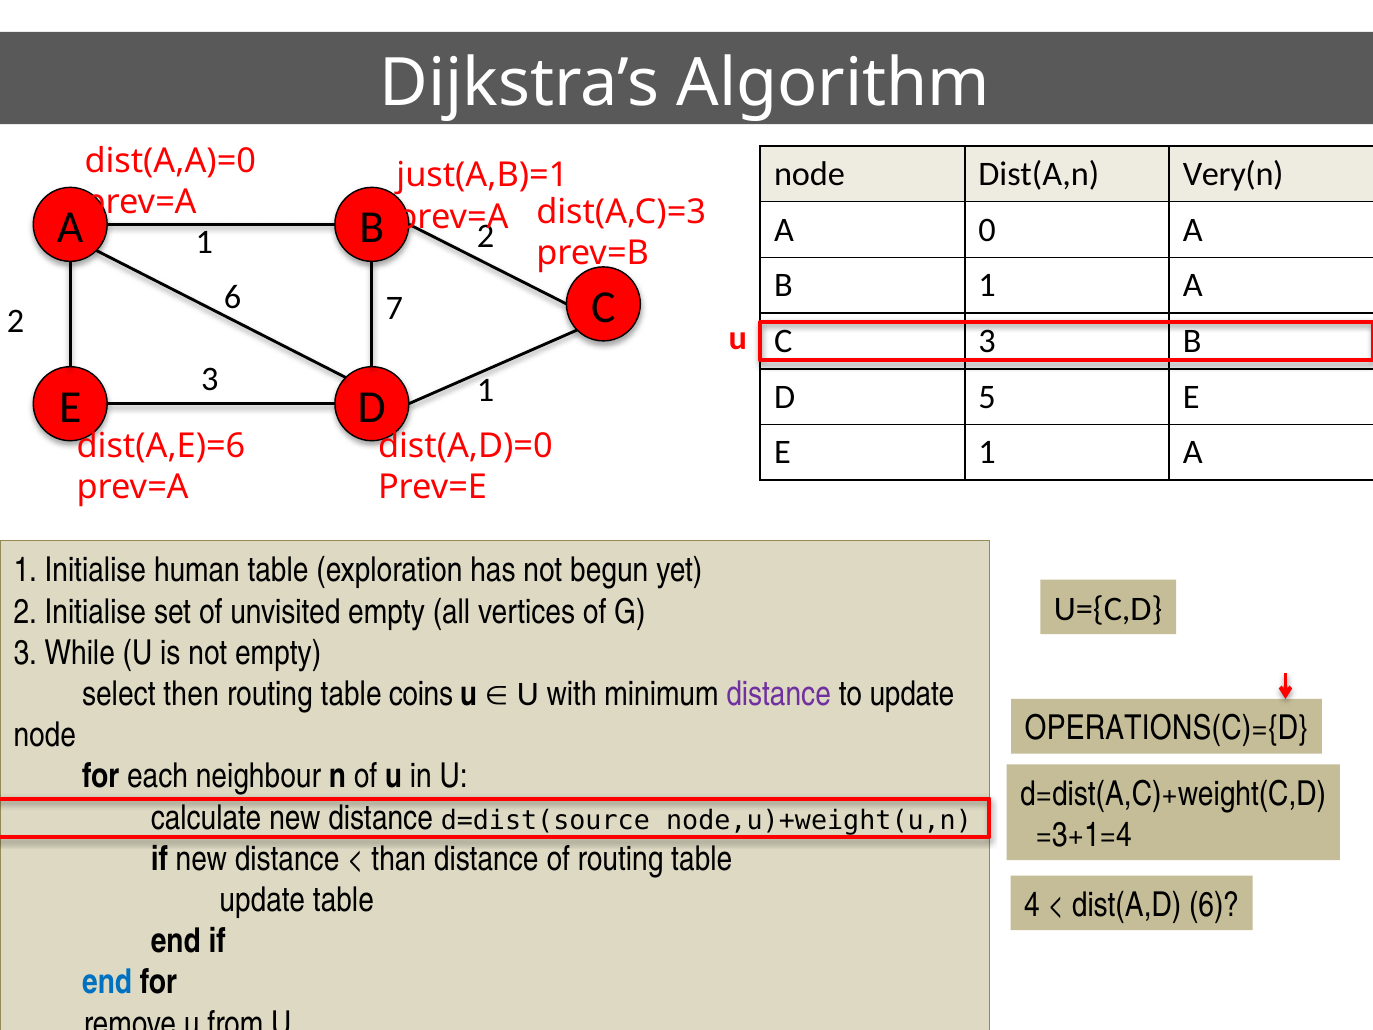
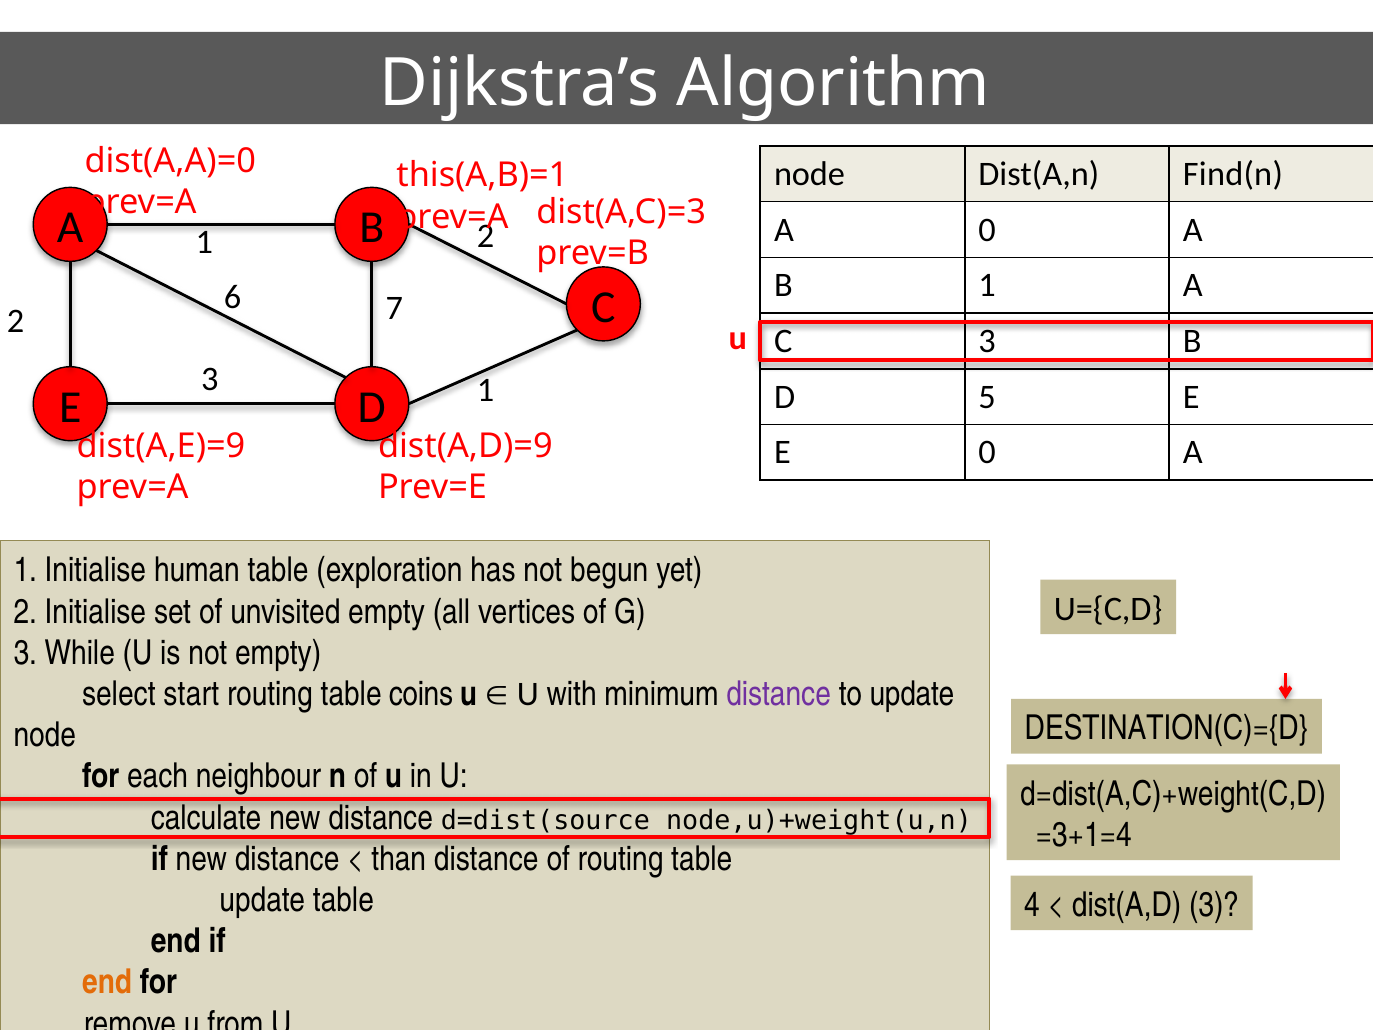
Very(n: Very(n -> Find(n
just(A,B)=1: just(A,B)=1 -> this(A,B)=1
dist(A,D)=0: dist(A,D)=0 -> dist(A,D)=9
dist(A,E)=6: dist(A,E)=6 -> dist(A,E)=9
E 1: 1 -> 0
then: then -> start
OPERATIONS(C)={D: OPERATIONS(C)={D -> DESTINATION(C)={D
dist(A,D 6: 6 -> 3
end at (107, 982) colour: blue -> orange
